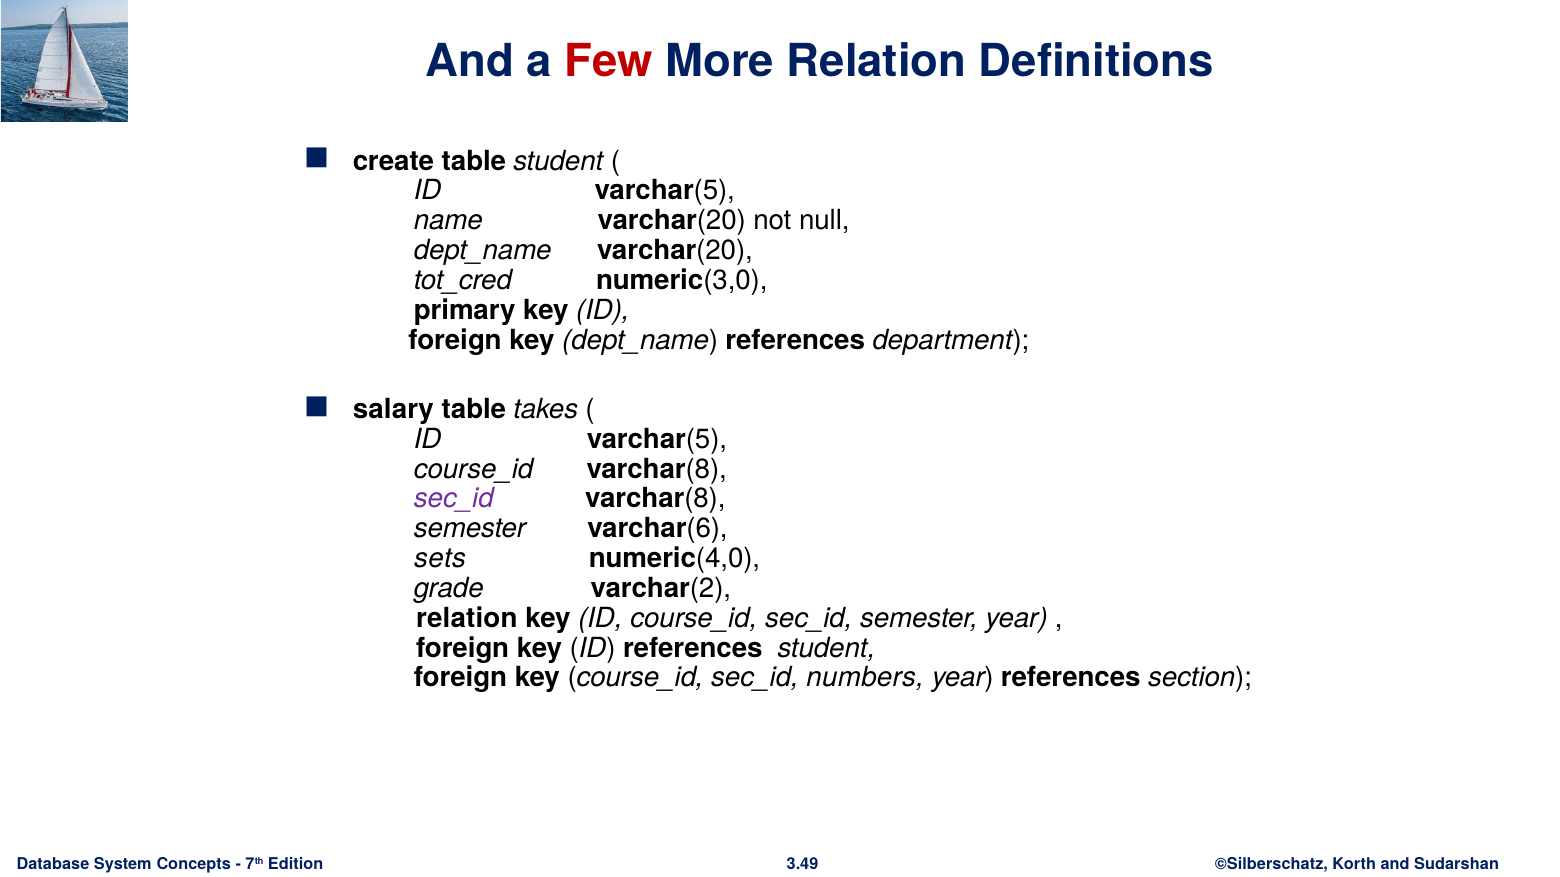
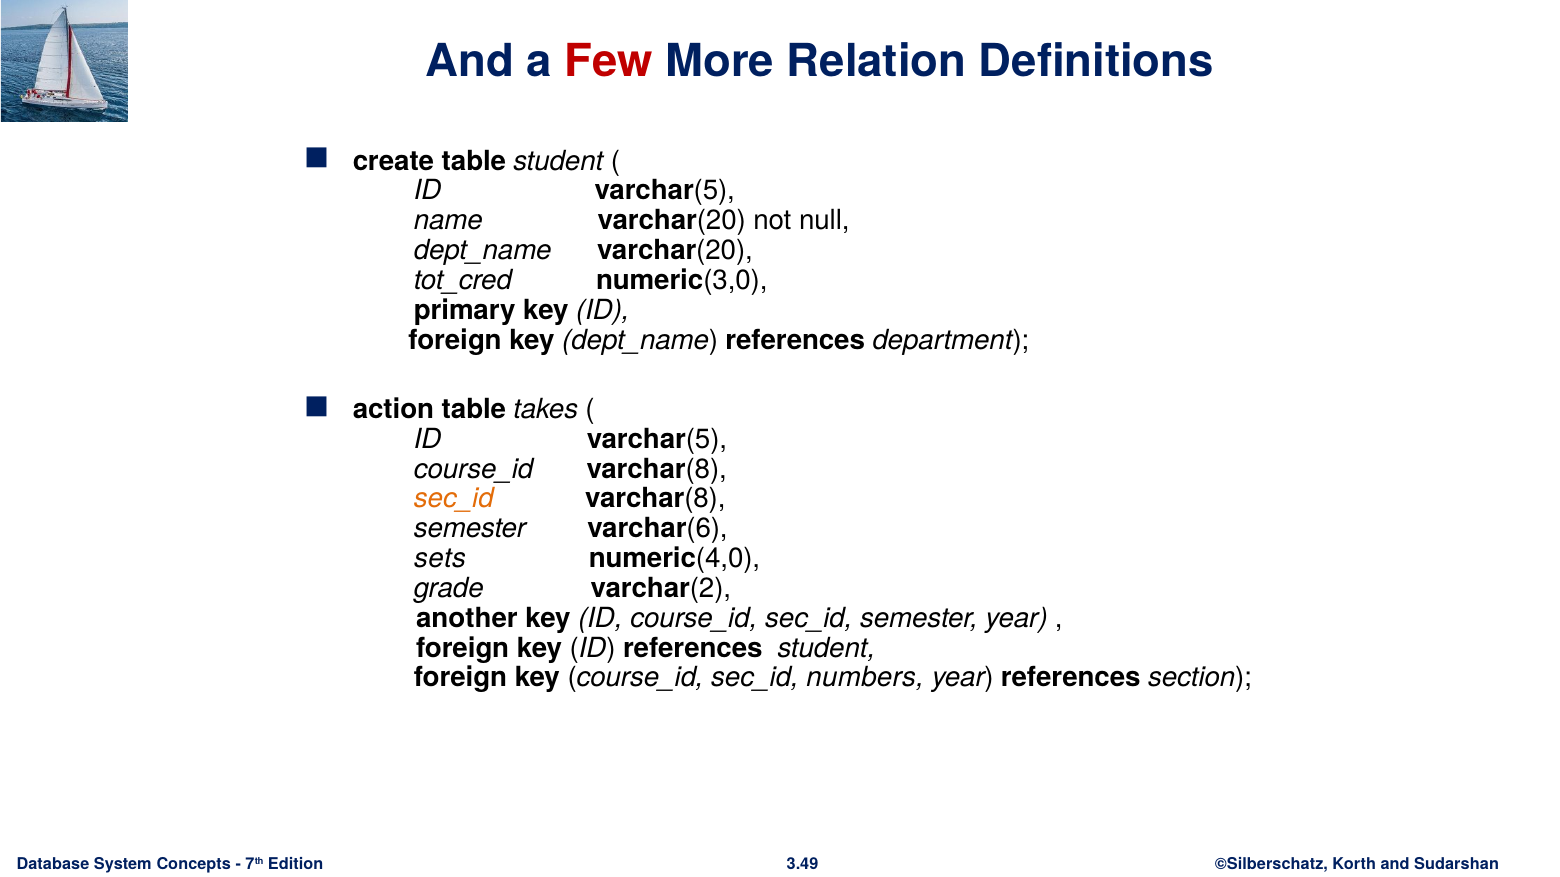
salary: salary -> action
sec_id at (454, 499) colour: purple -> orange
relation at (467, 618): relation -> another
